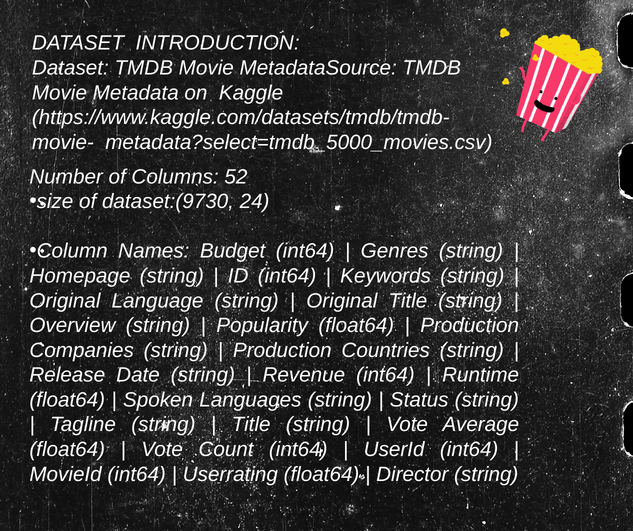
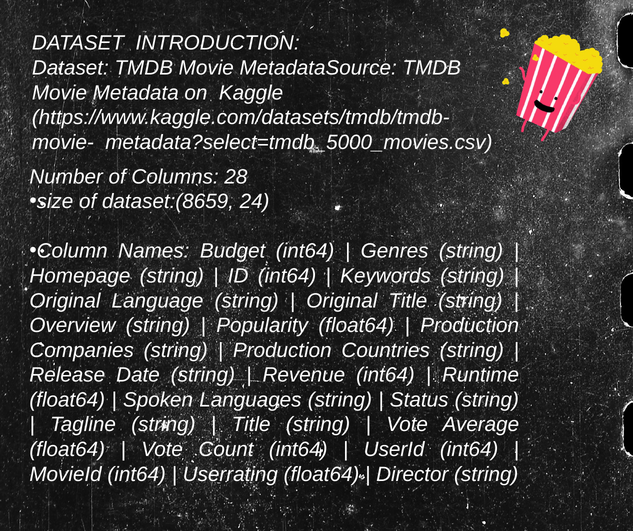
52: 52 -> 28
dataset:(9730: dataset:(9730 -> dataset:(8659
